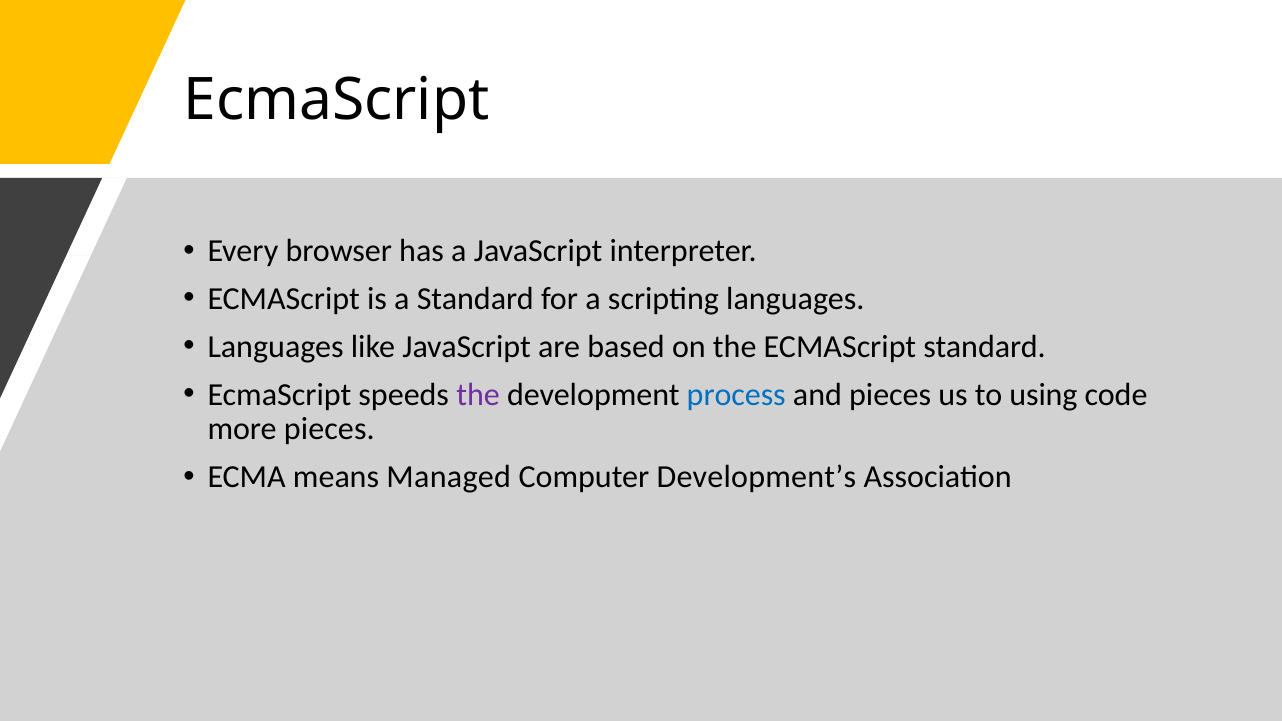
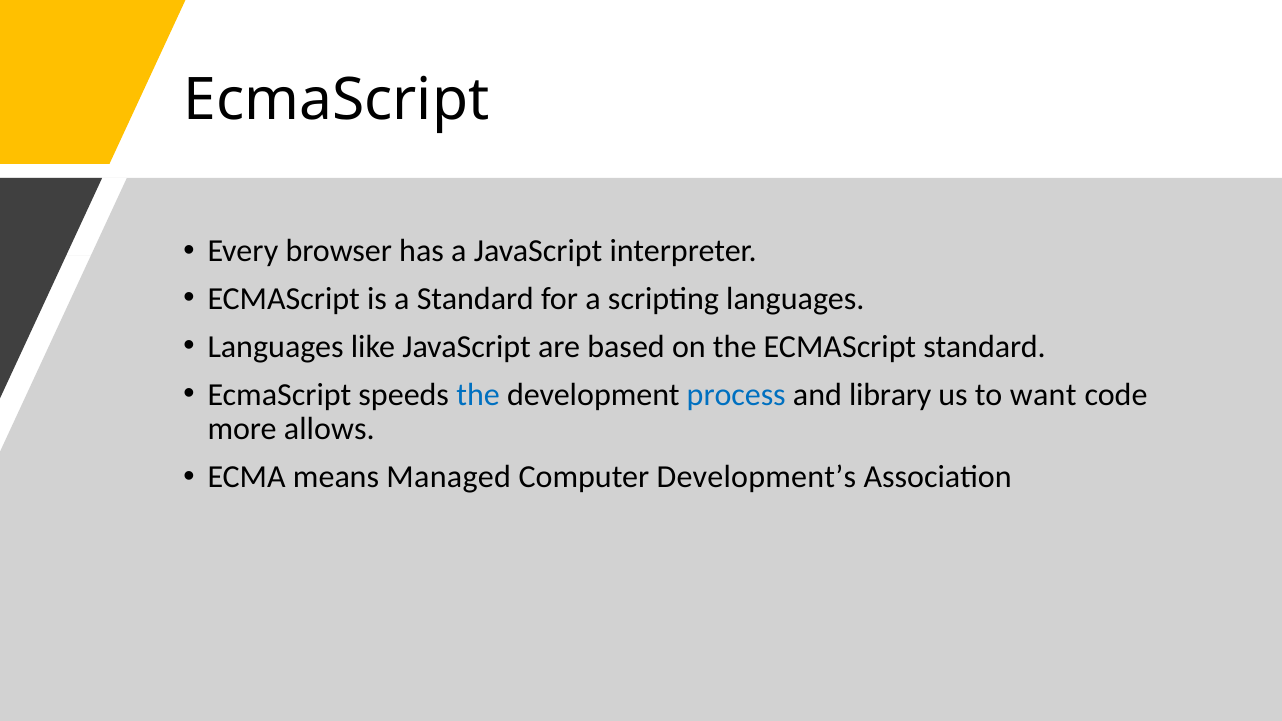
the at (478, 395) colour: purple -> blue
and pieces: pieces -> library
using: using -> want
more pieces: pieces -> allows
